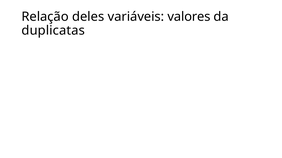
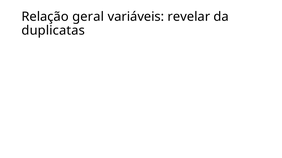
deles: deles -> geral
valores: valores -> revelar
